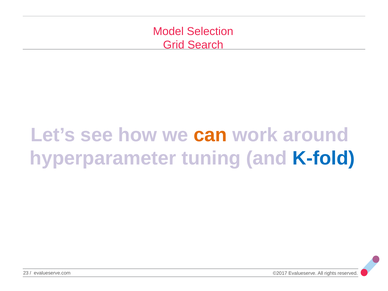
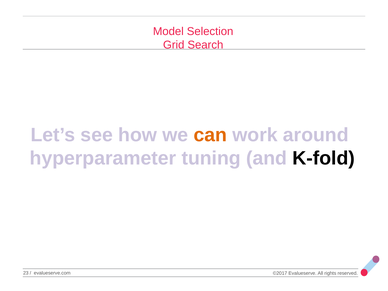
K-fold colour: blue -> black
